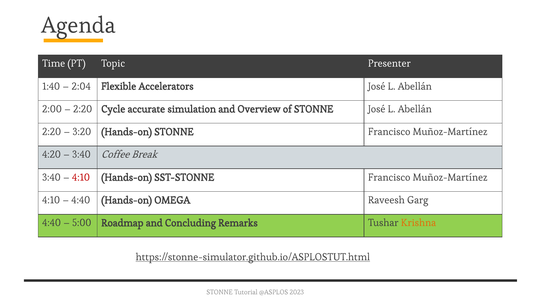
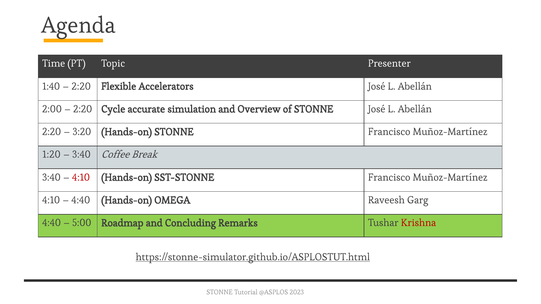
2:04 at (81, 86): 2:04 -> 2:20
4:20: 4:20 -> 1:20
Krishna colour: orange -> red
